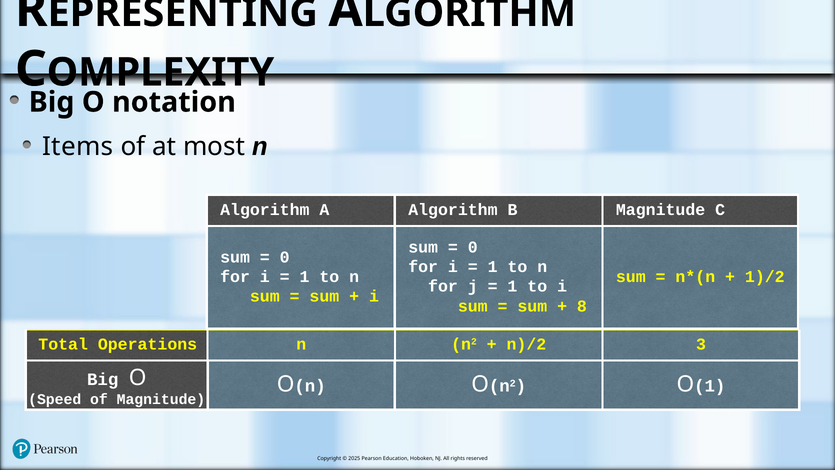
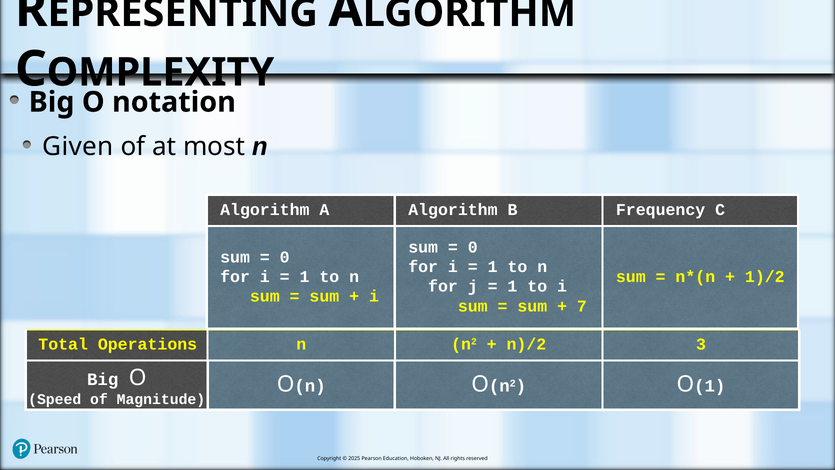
Items: Items -> Given
B Magnitude: Magnitude -> Frequency
8: 8 -> 7
